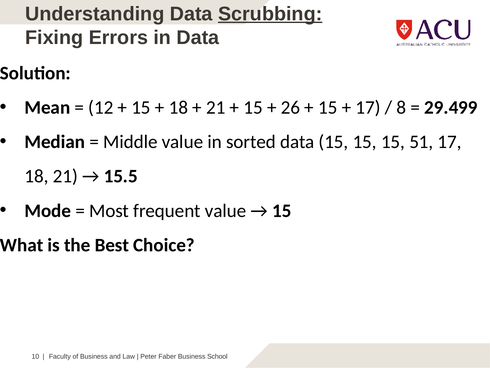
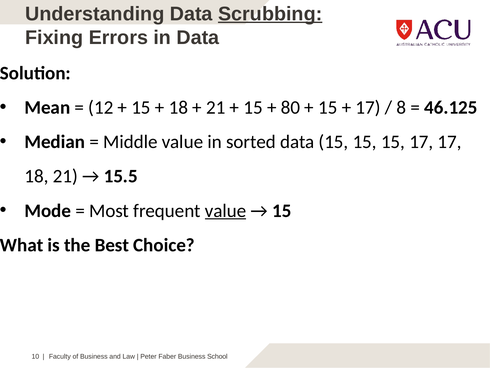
26: 26 -> 80
29.499: 29.499 -> 46.125
15 51: 51 -> 17
value at (226, 210) underline: none -> present
